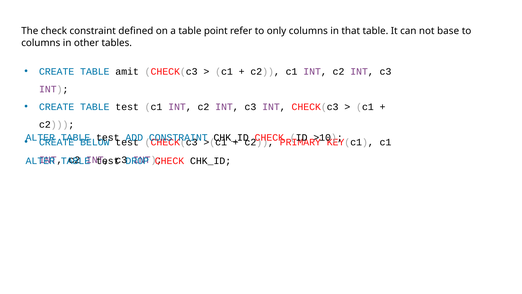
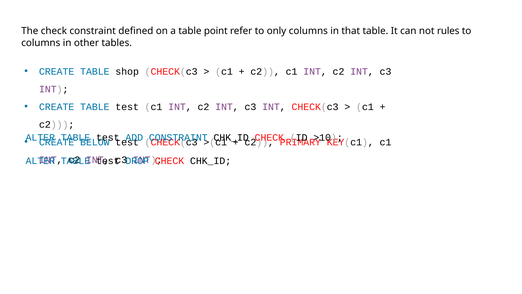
base: base -> rules
amit: amit -> shop
